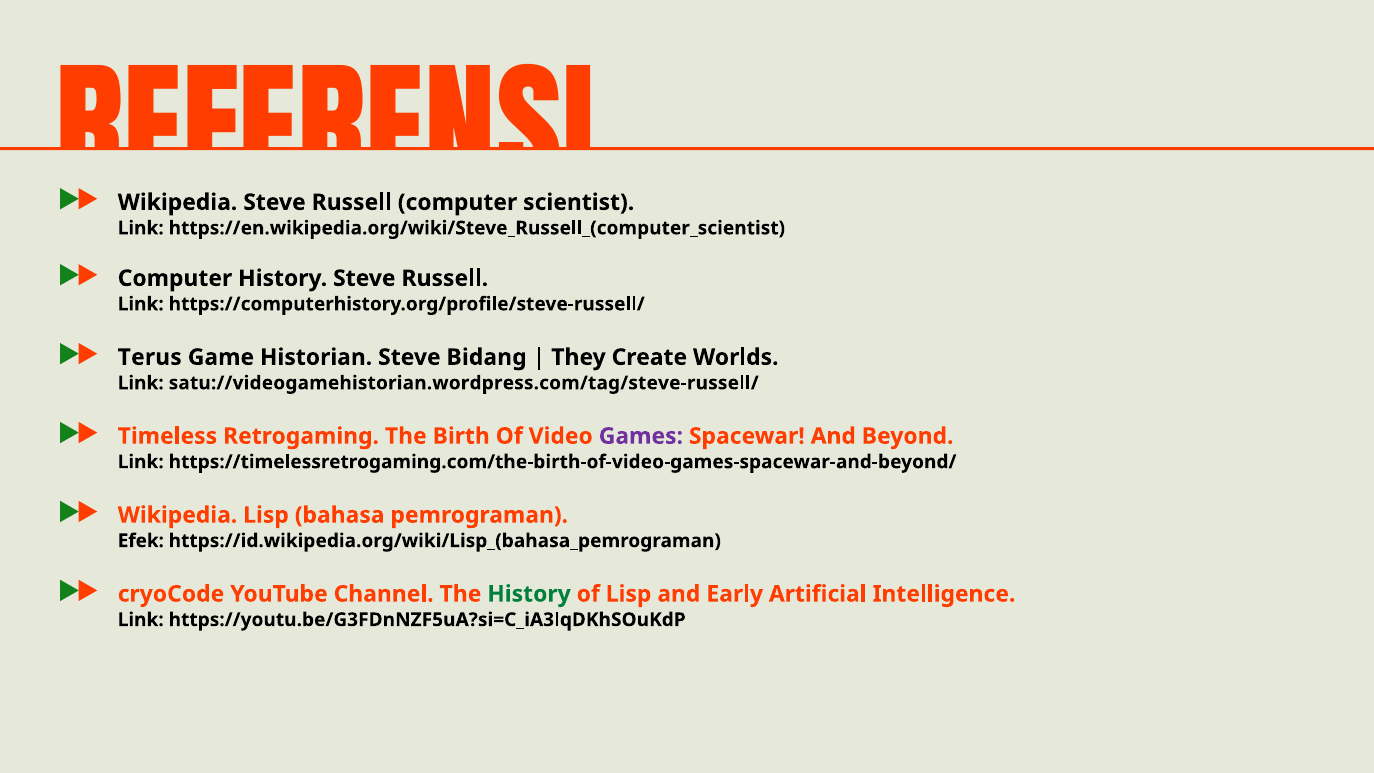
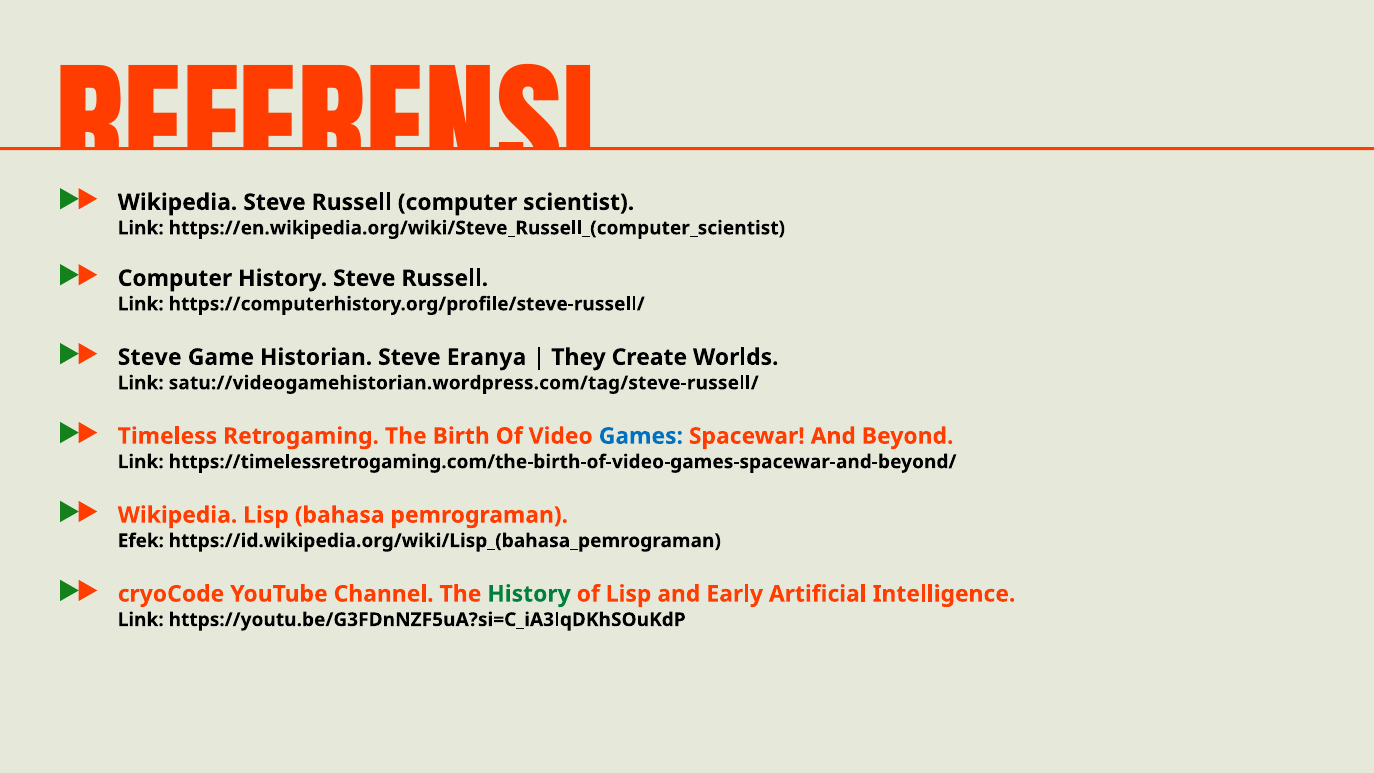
Terus at (150, 357): Terus -> Steve
Bidang: Bidang -> Eranya
Games colour: purple -> blue
